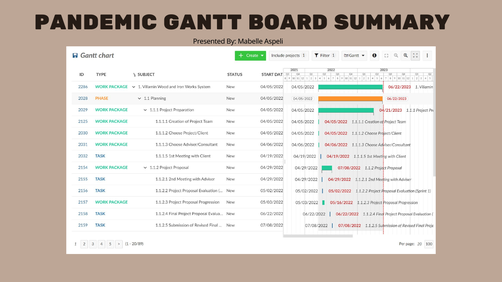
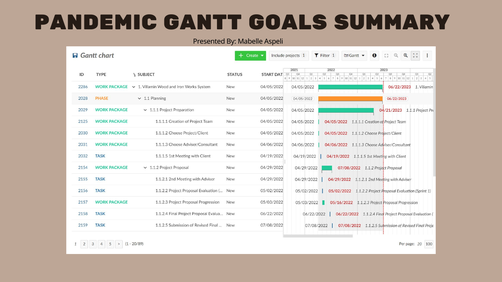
BOARD: BOARD -> GOALS
